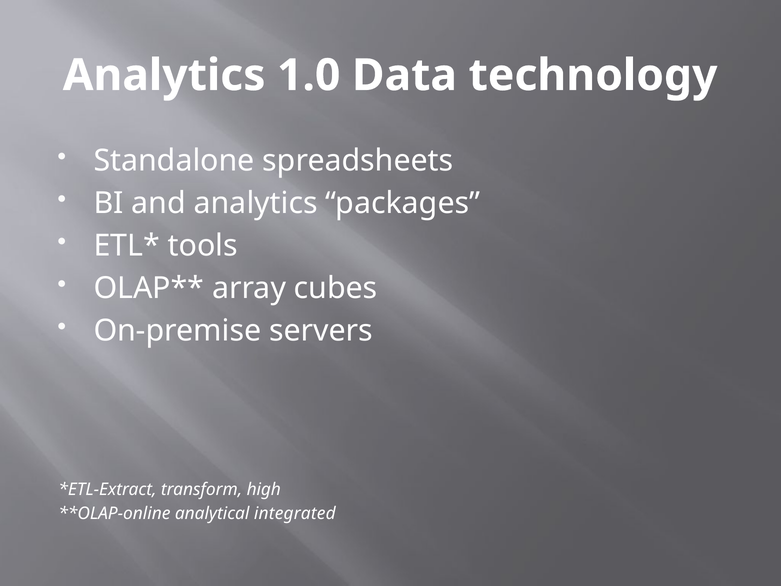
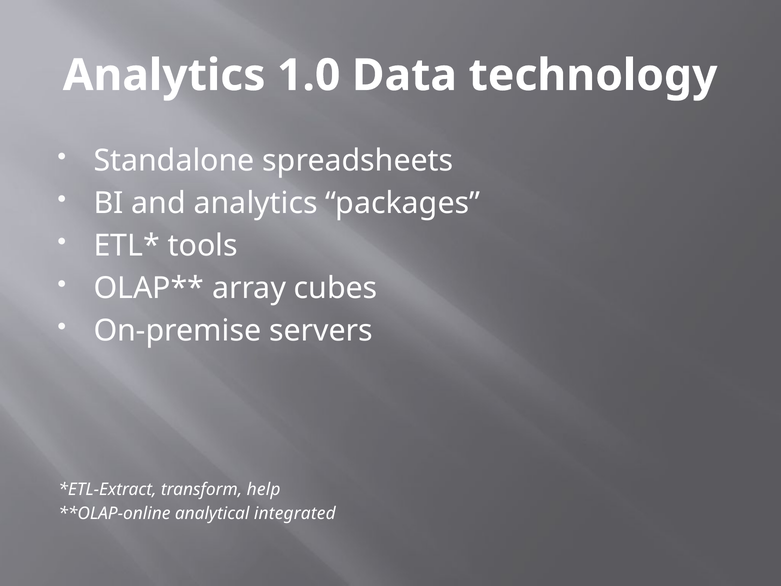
high: high -> help
